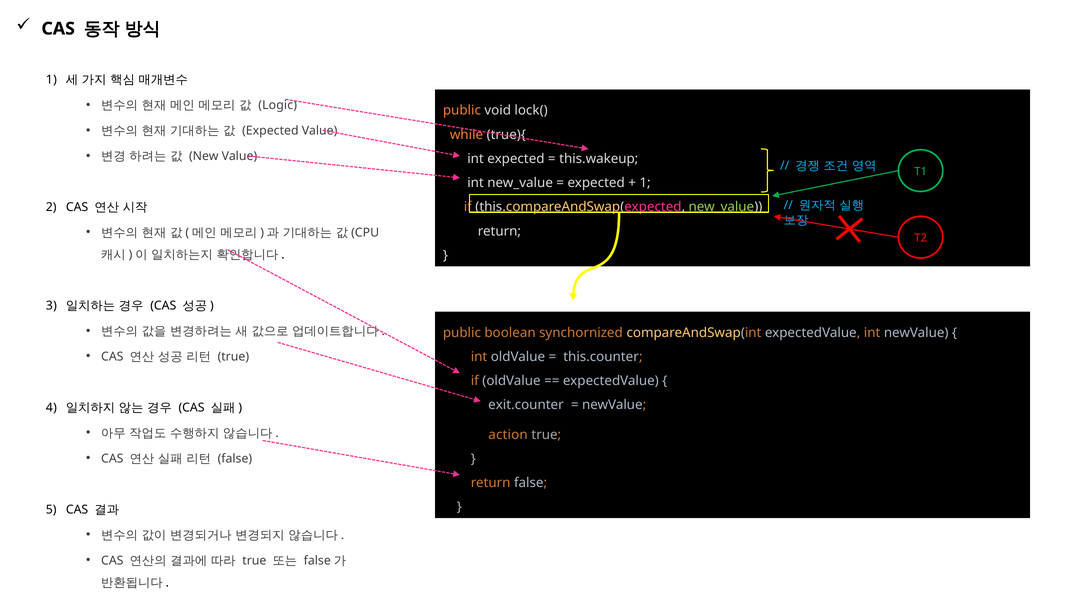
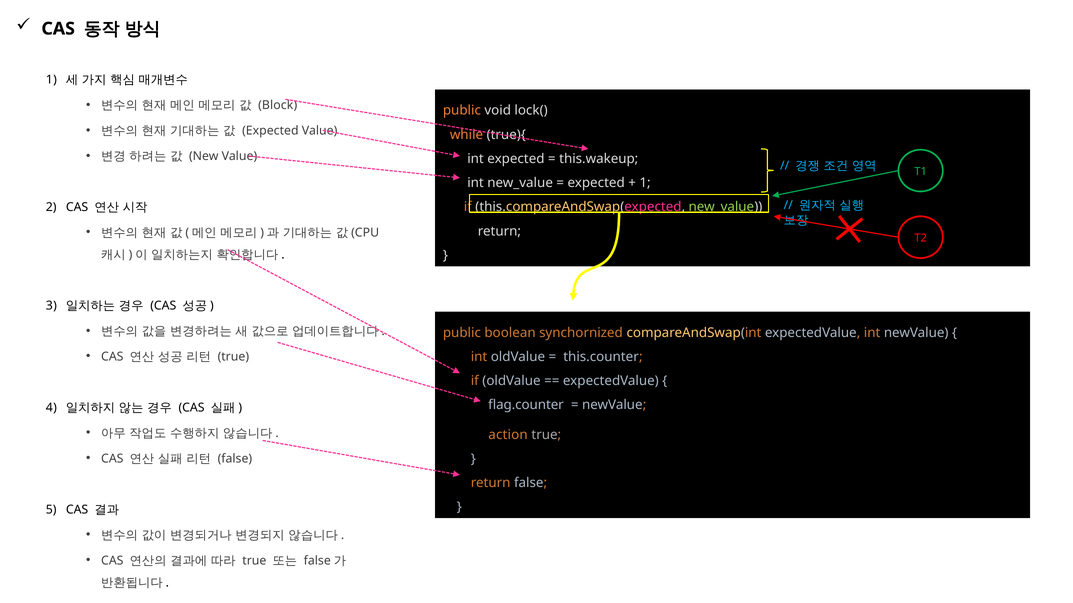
Logic: Logic -> Block
exit.counter: exit.counter -> flag.counter
